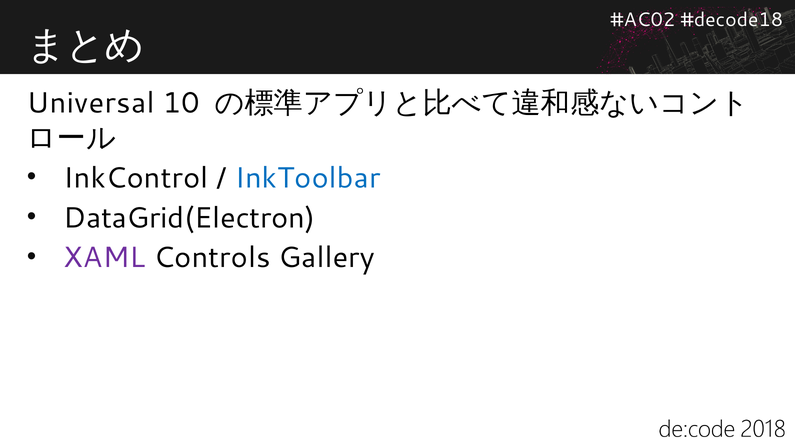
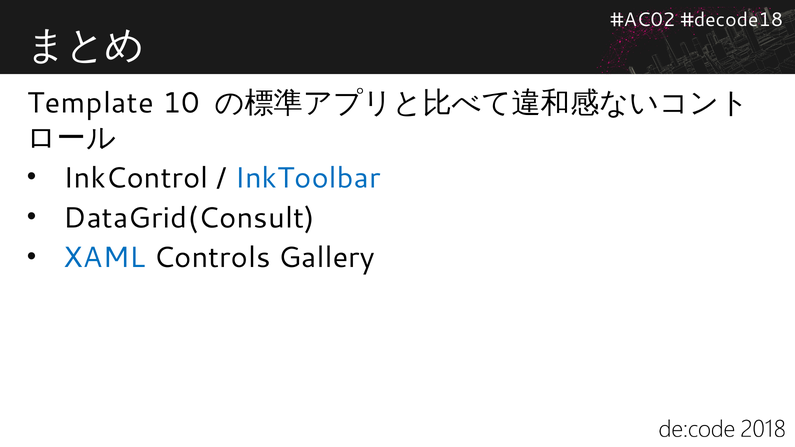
Universal: Universal -> Template
DataGrid(Electron: DataGrid(Electron -> DataGrid(Consult
XAML colour: purple -> blue
